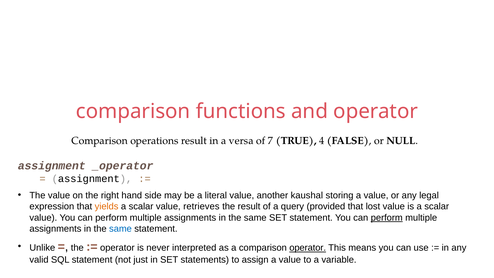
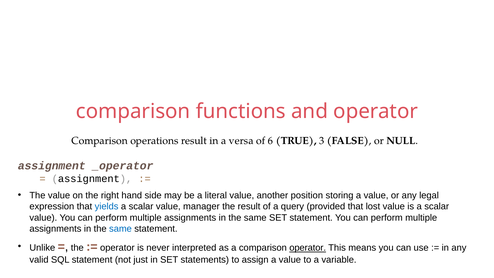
7: 7 -> 6
4: 4 -> 3
kaushal: kaushal -> position
yields colour: orange -> blue
retrieves: retrieves -> manager
perform at (387, 218) underline: present -> none
